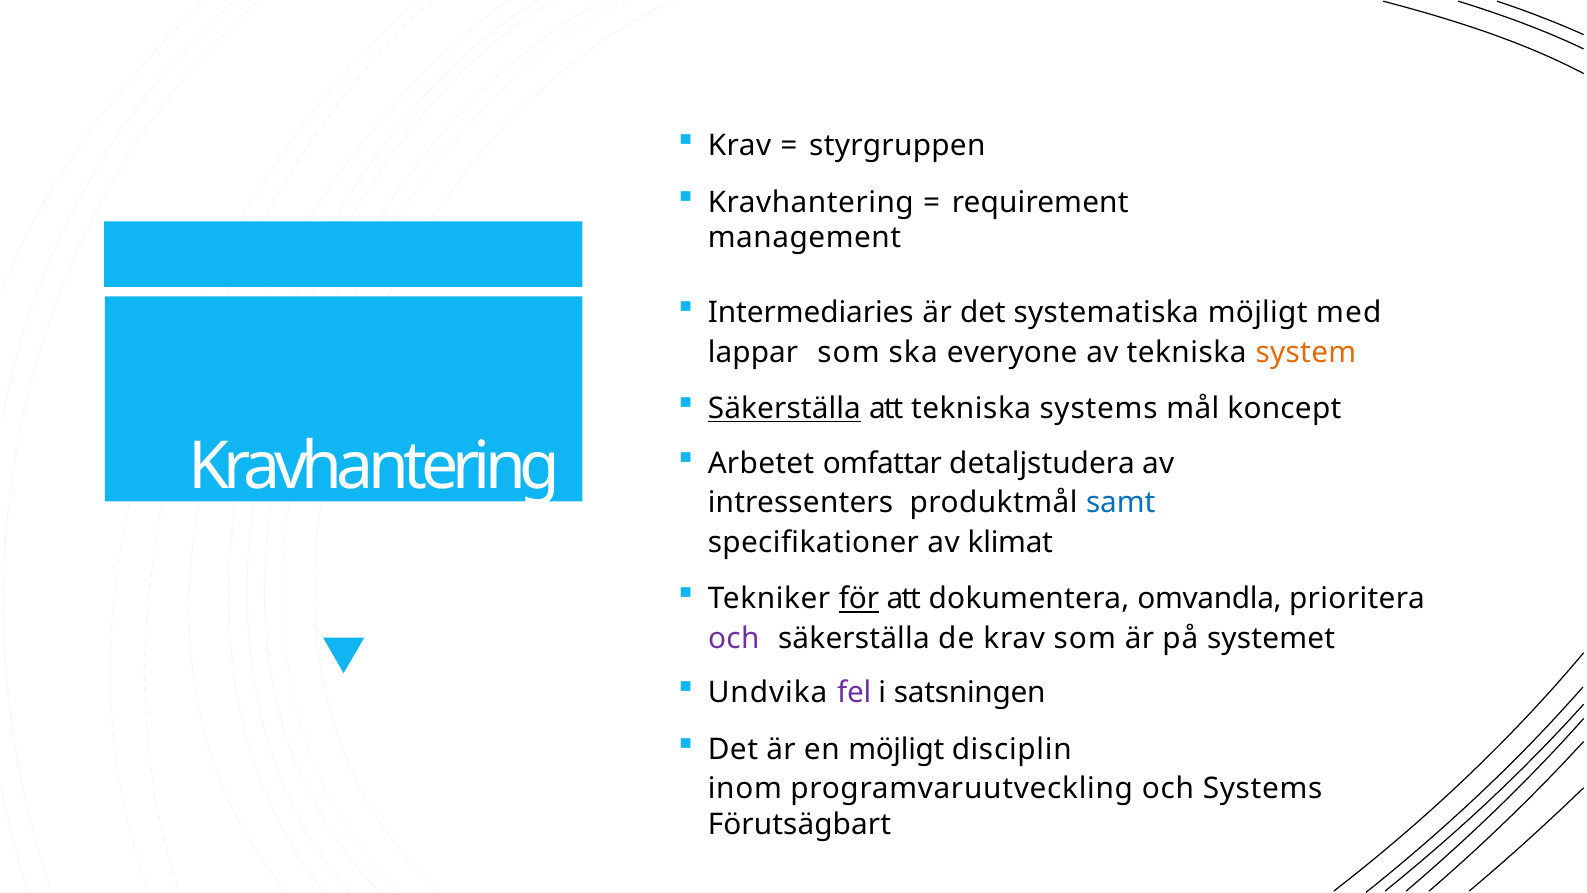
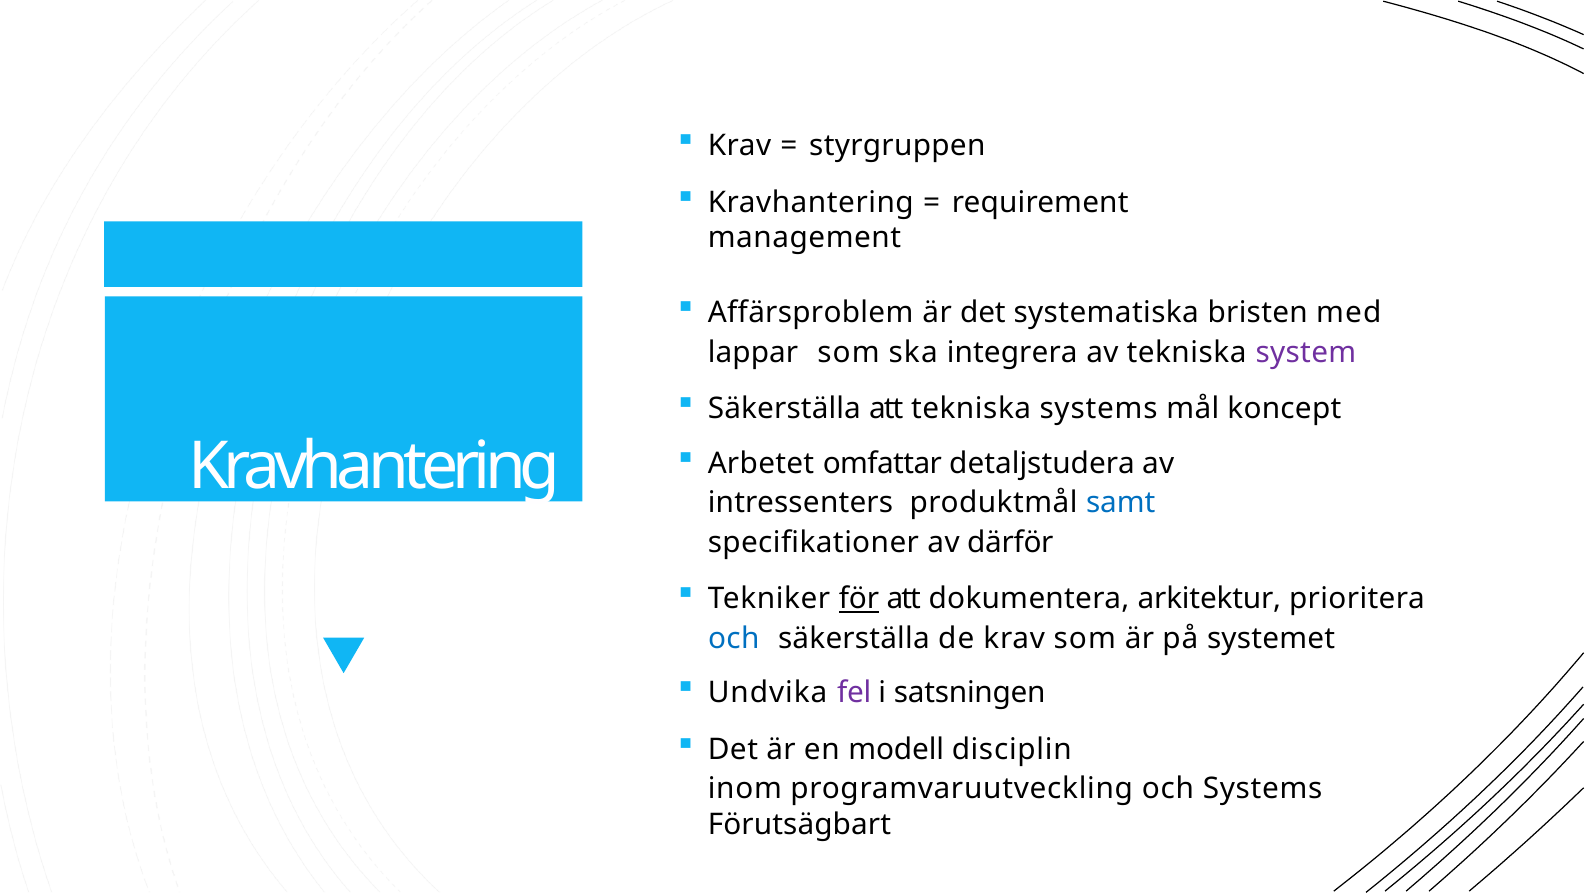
Intermediaries: Intermediaries -> Affärsproblem
systematiska möjligt: möjligt -> bristen
everyone: everyone -> integrera
system colour: orange -> purple
Säkerställa at (784, 409) underline: present -> none
klimat: klimat -> därför
omvandla: omvandla -> arkitektur
och at (734, 638) colour: purple -> blue
en möjligt: möjligt -> modell
